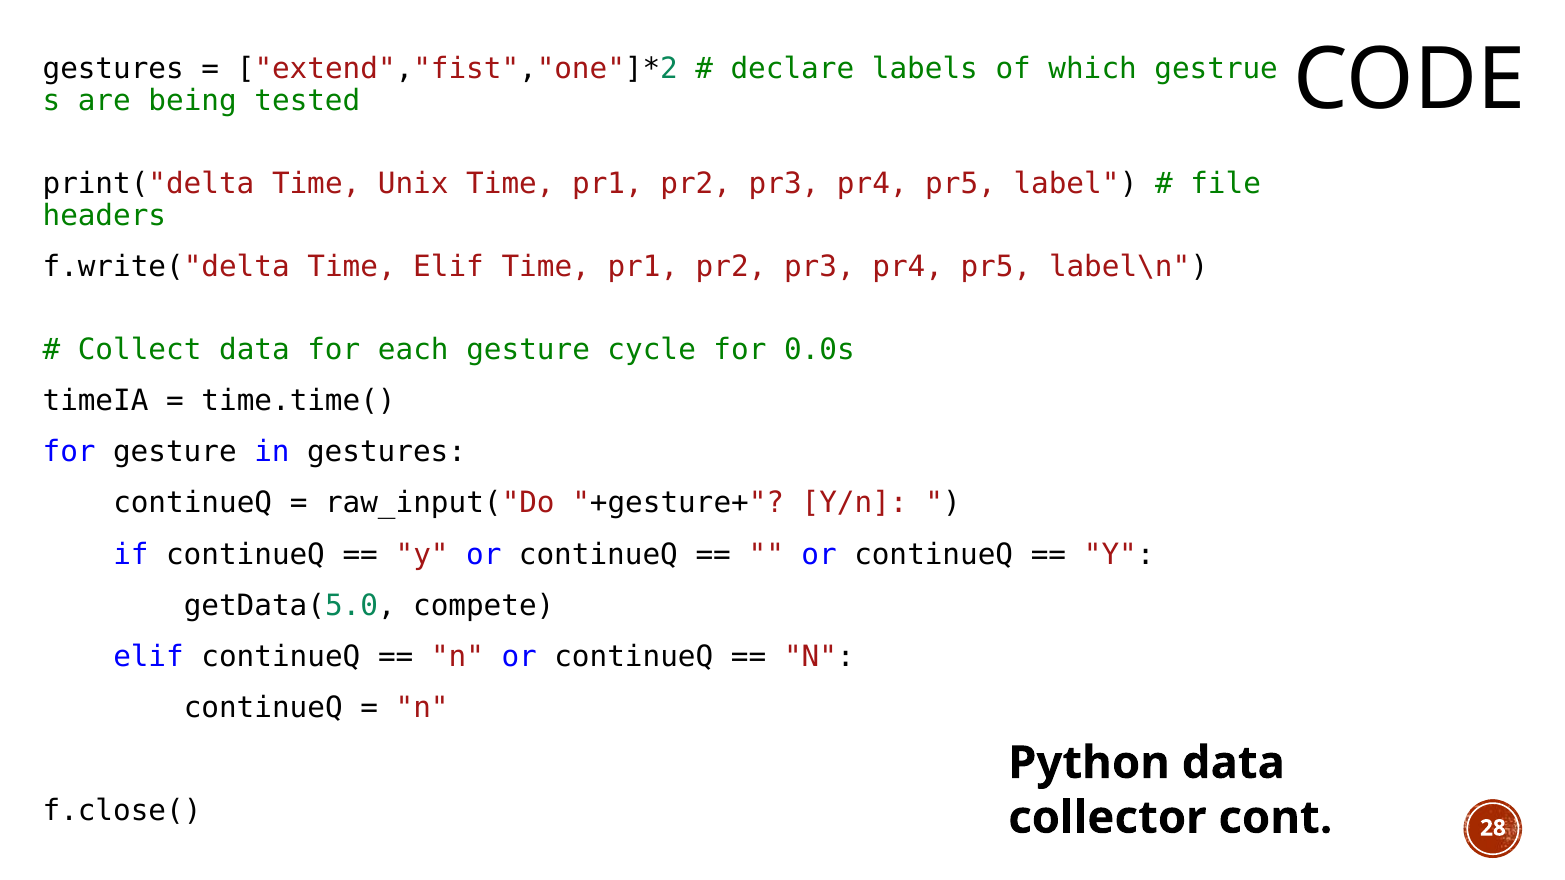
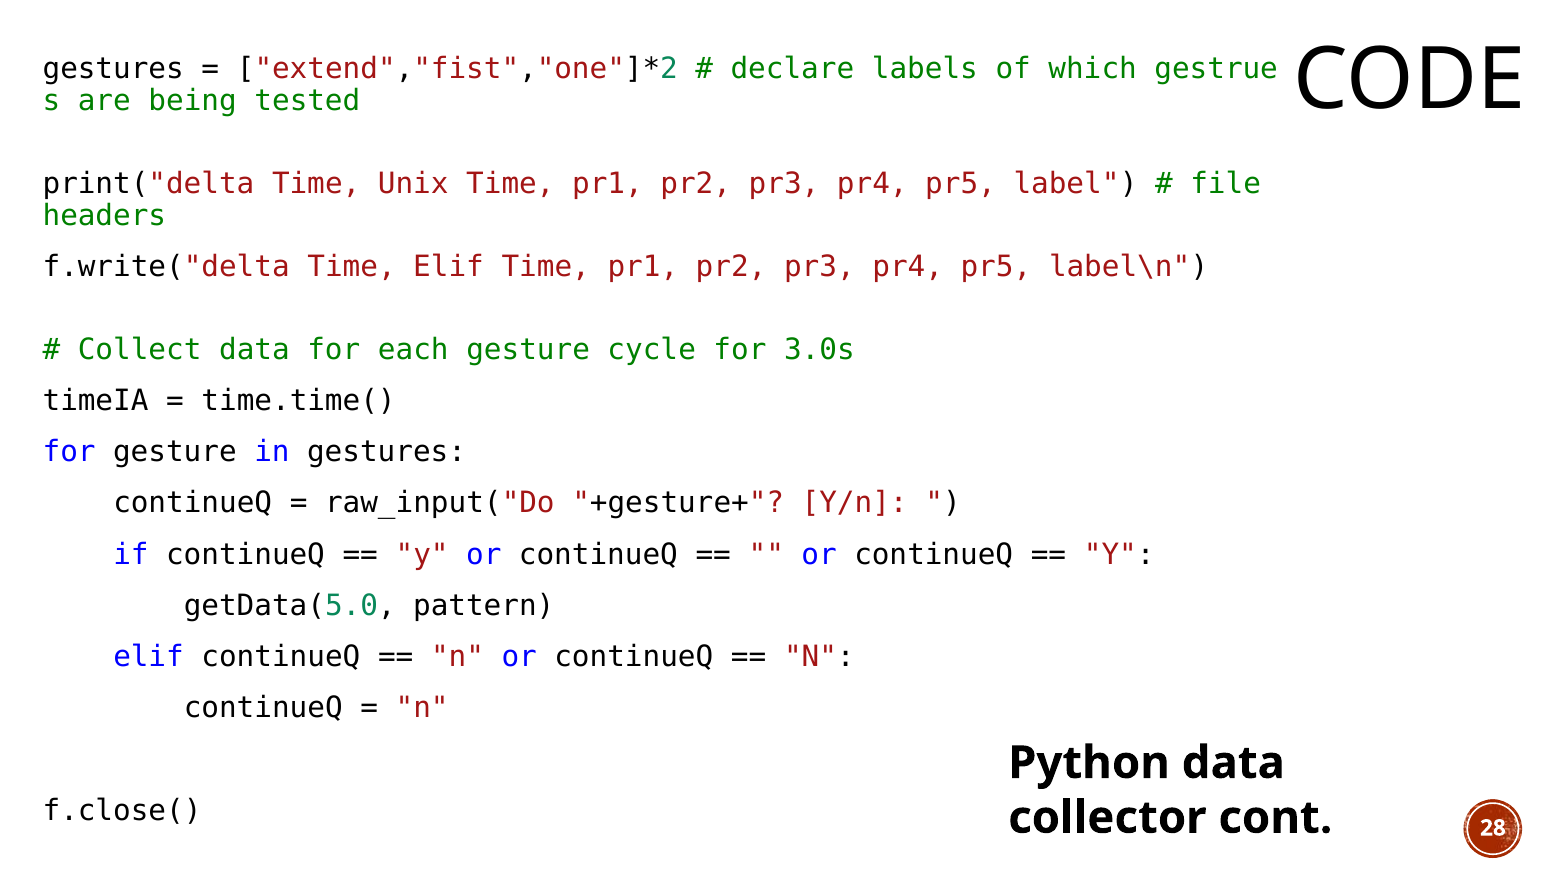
0.0s: 0.0s -> 3.0s
compete: compete -> pattern
